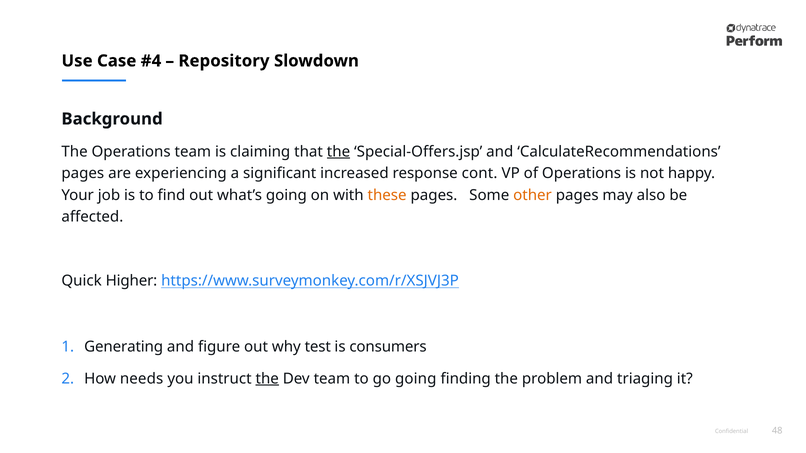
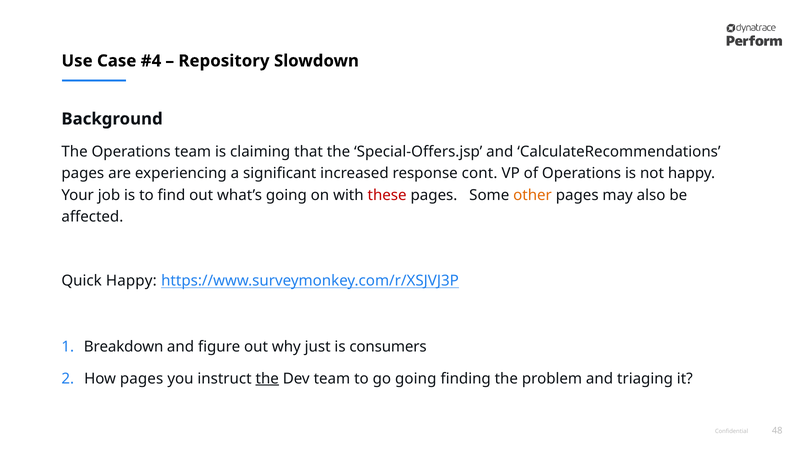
the at (339, 152) underline: present -> none
these colour: orange -> red
Quick Higher: Higher -> Happy
Generating: Generating -> Breakdown
test: test -> just
How needs: needs -> pages
